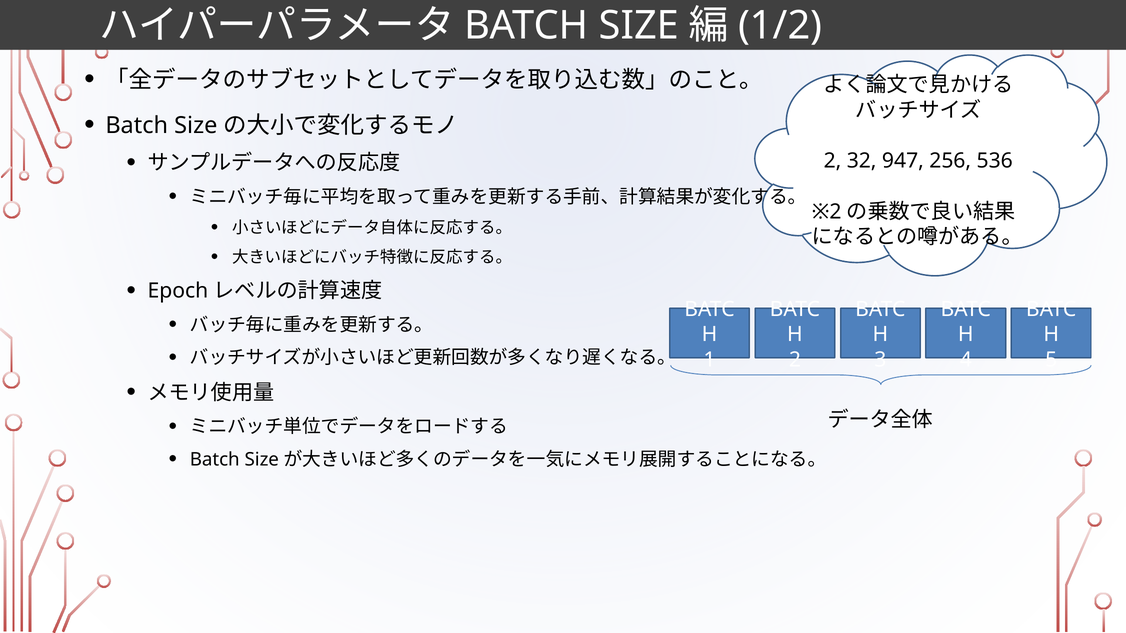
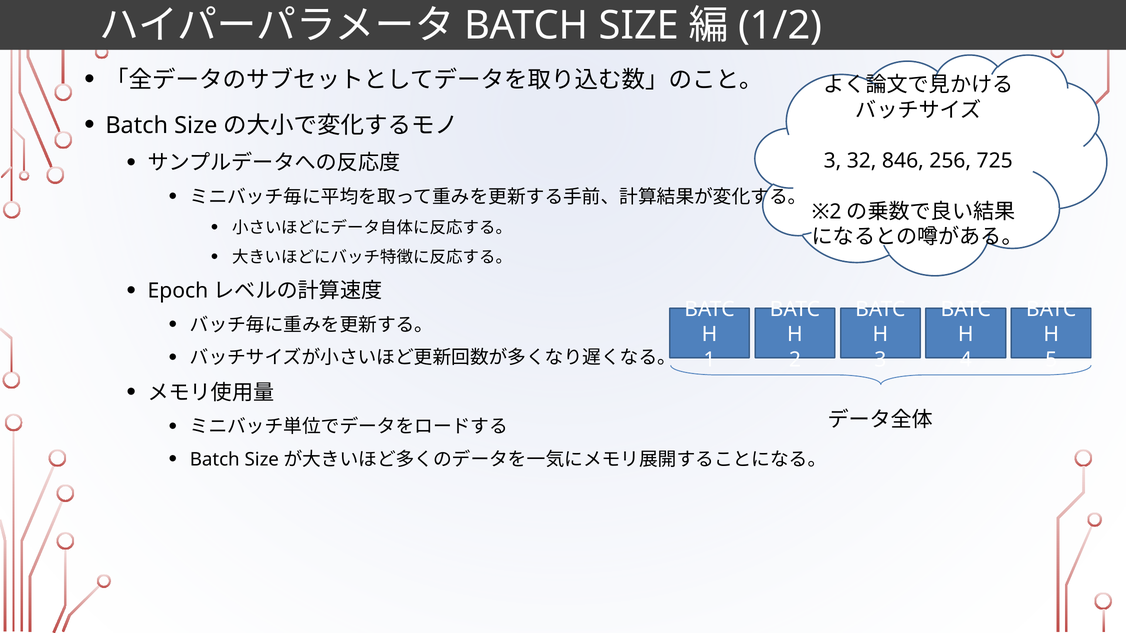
2 at (832, 161): 2 -> 3
947: 947 -> 846
536: 536 -> 725
